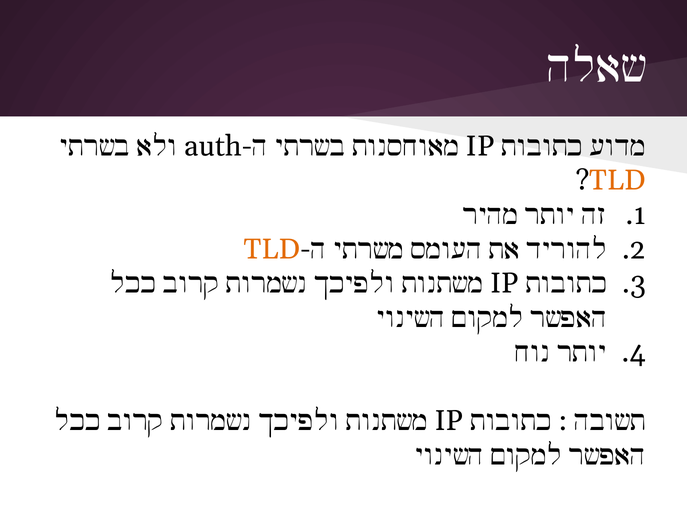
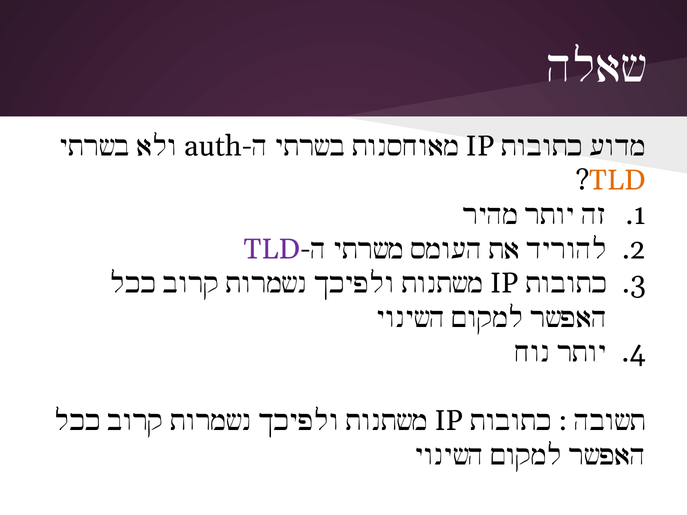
TLD at (272, 249) colour: orange -> purple
